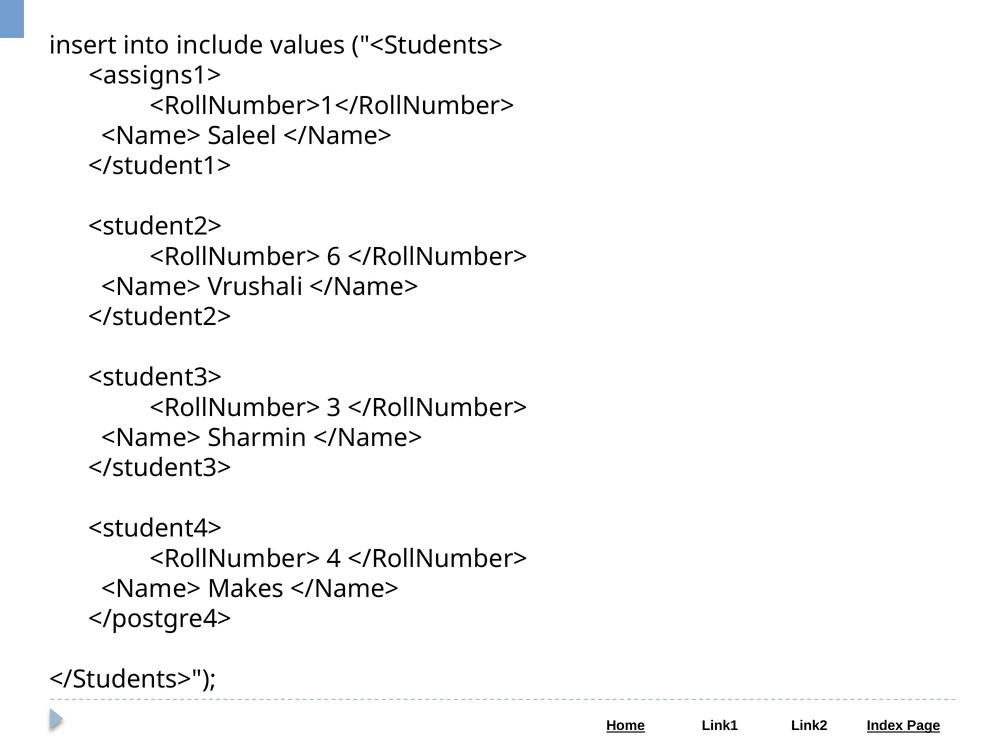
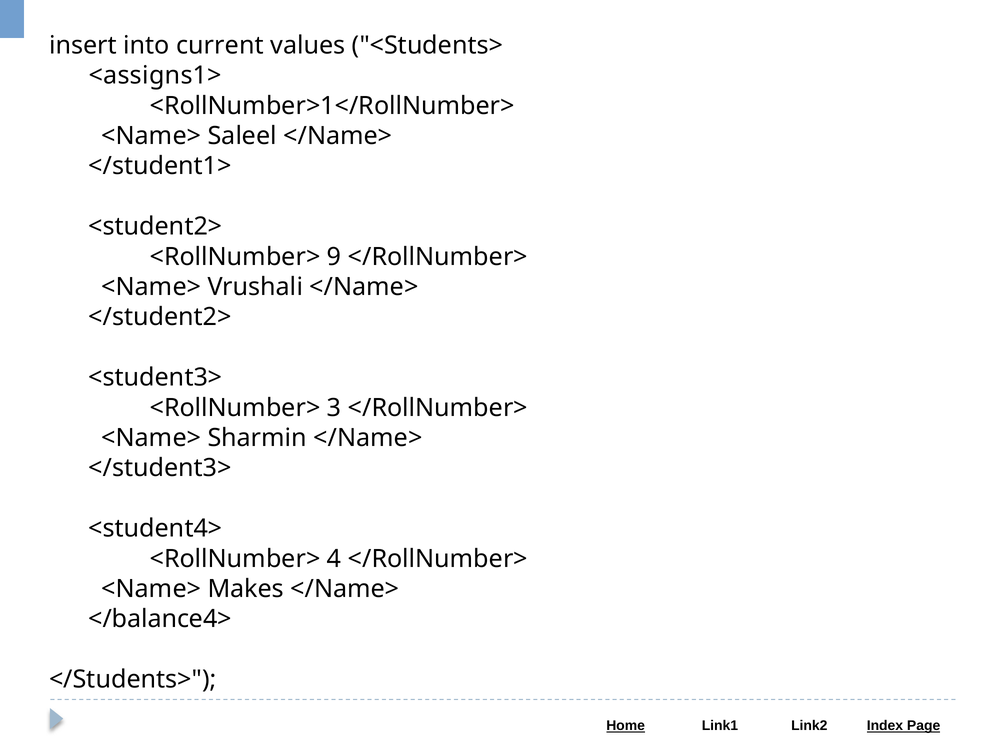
include: include -> current
6: 6 -> 9
</postgre4>: </postgre4> -> </balance4>
